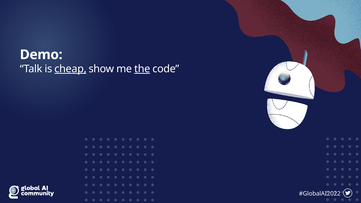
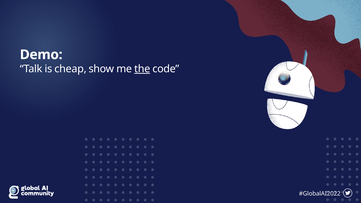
cheap underline: present -> none
